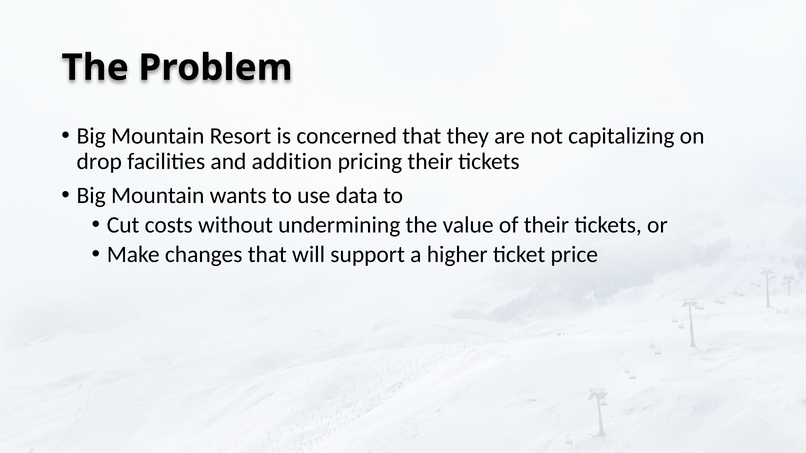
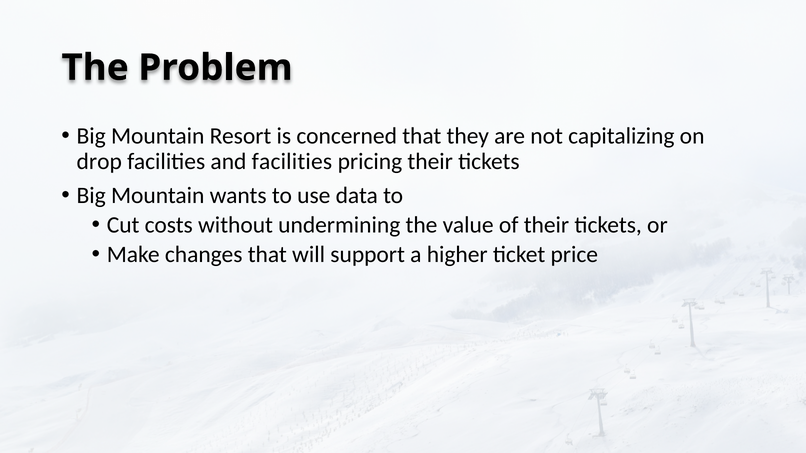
and addition: addition -> facilities
